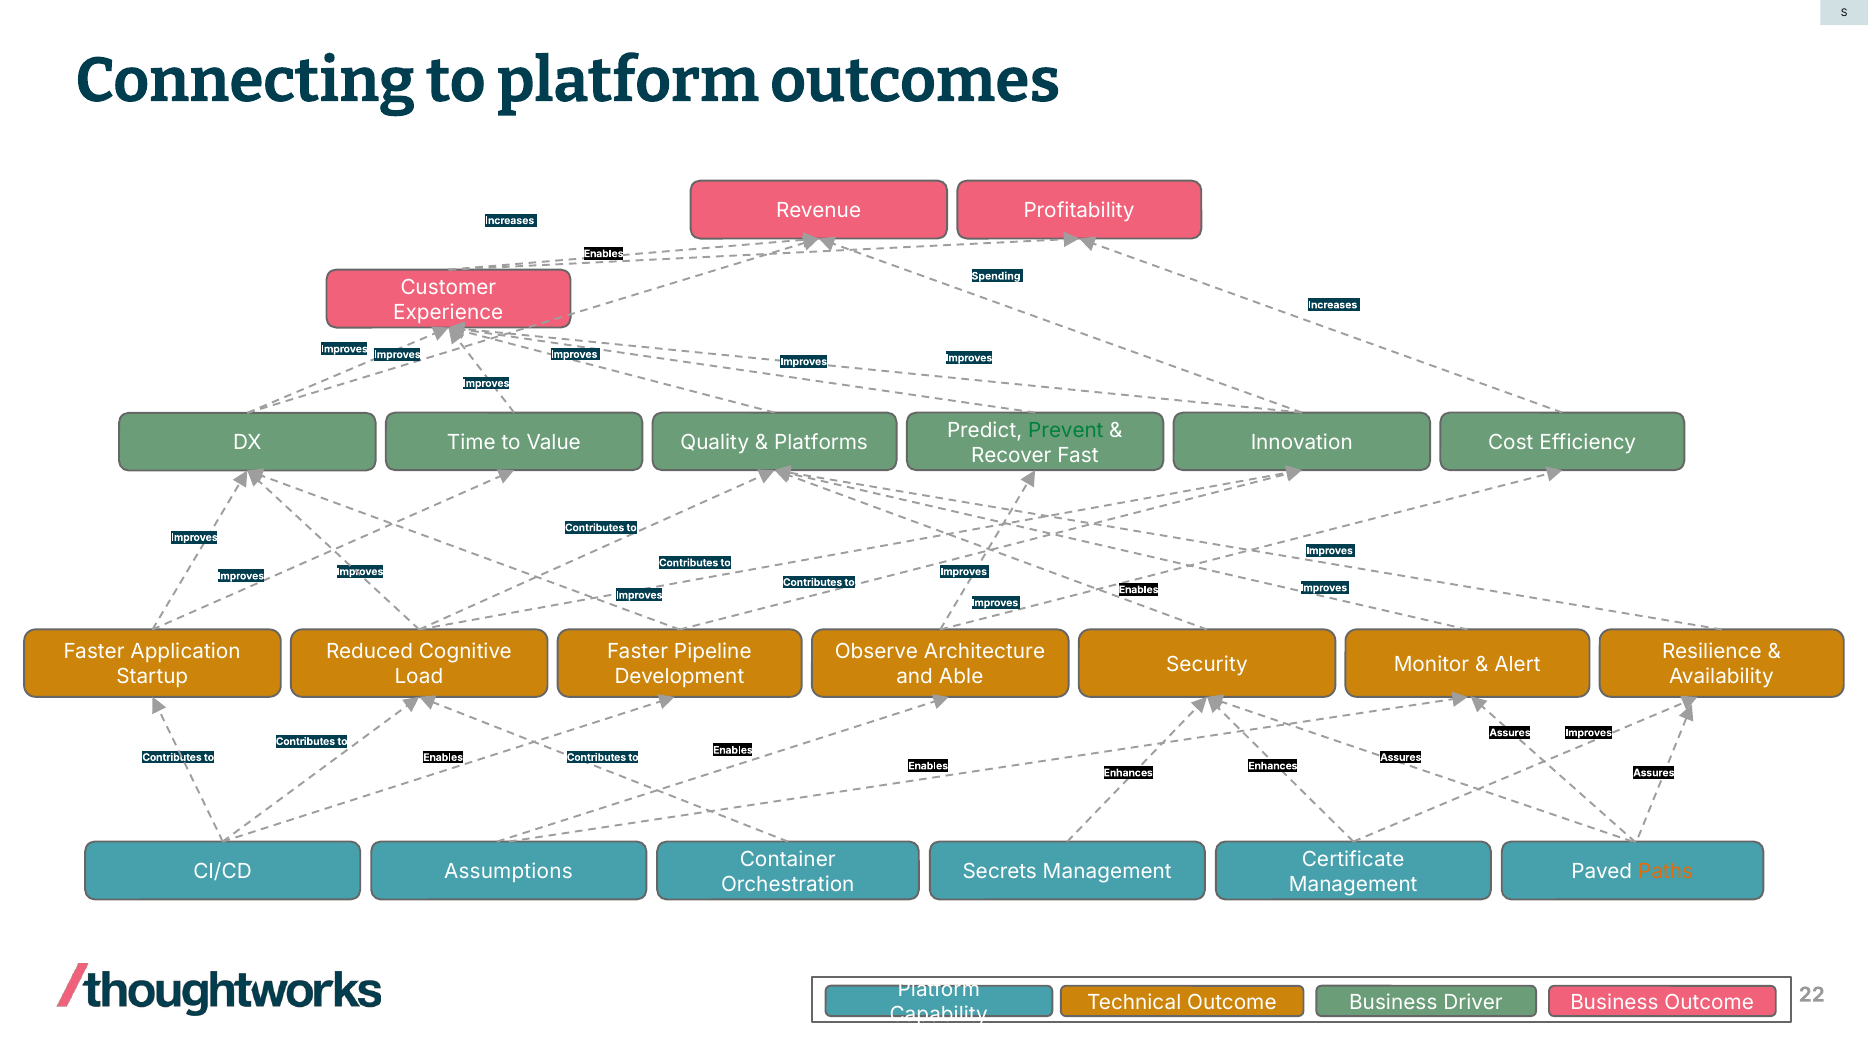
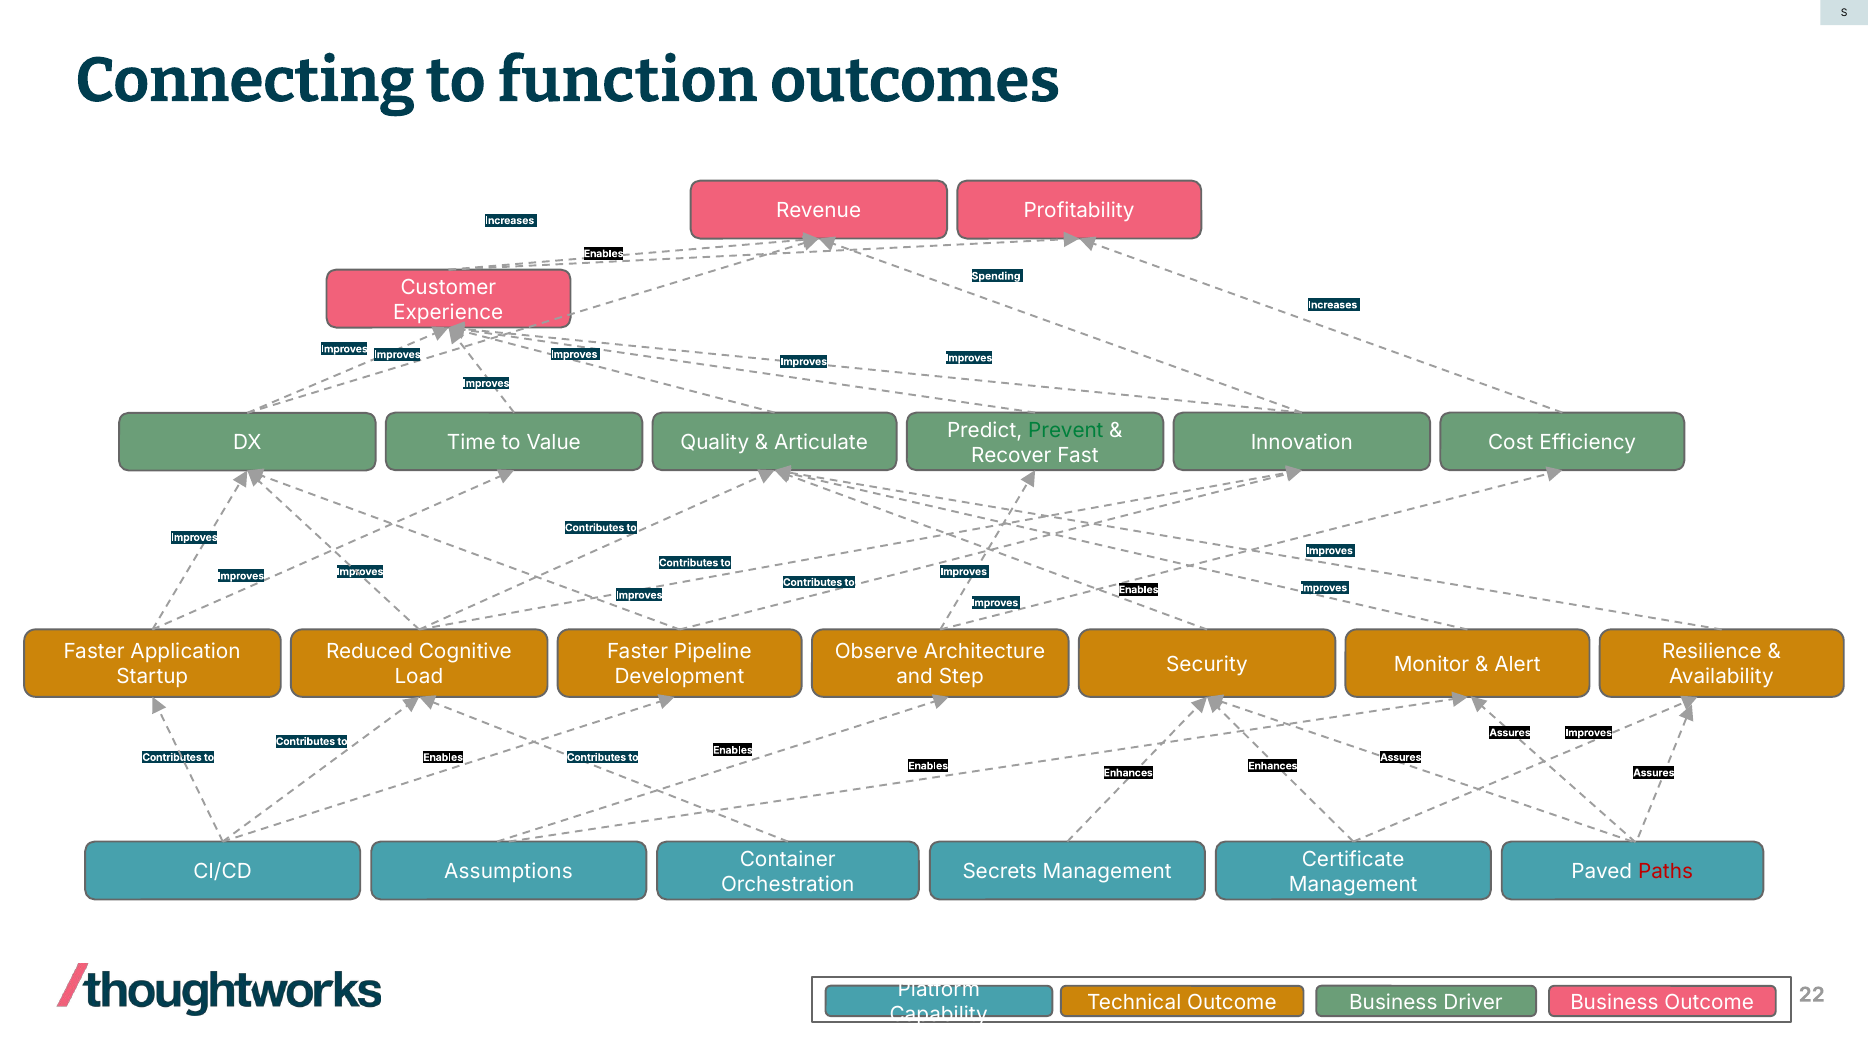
to platform: platform -> function
Platforms: Platforms -> Articulate
Able: Able -> Step
Paths colour: orange -> red
